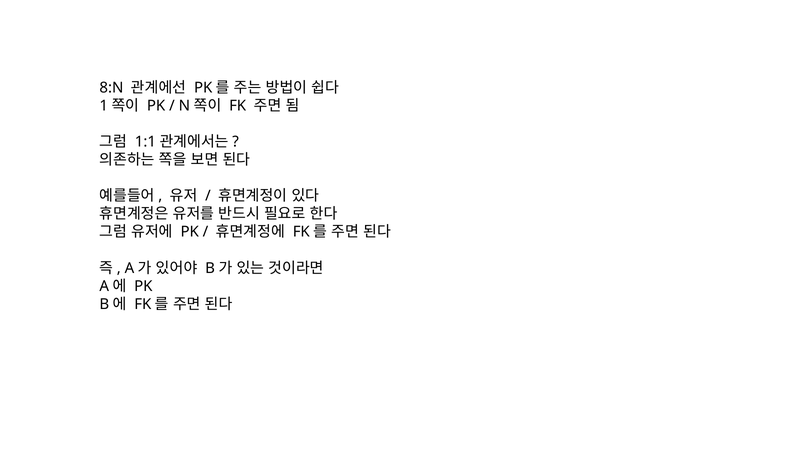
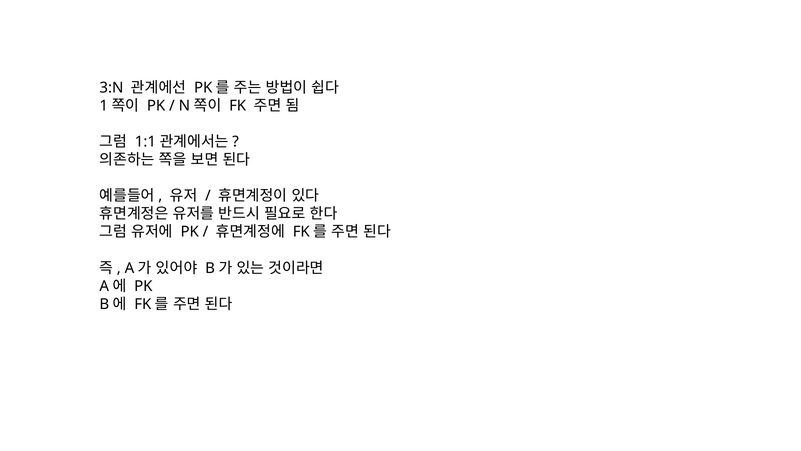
8:N: 8:N -> 3:N
